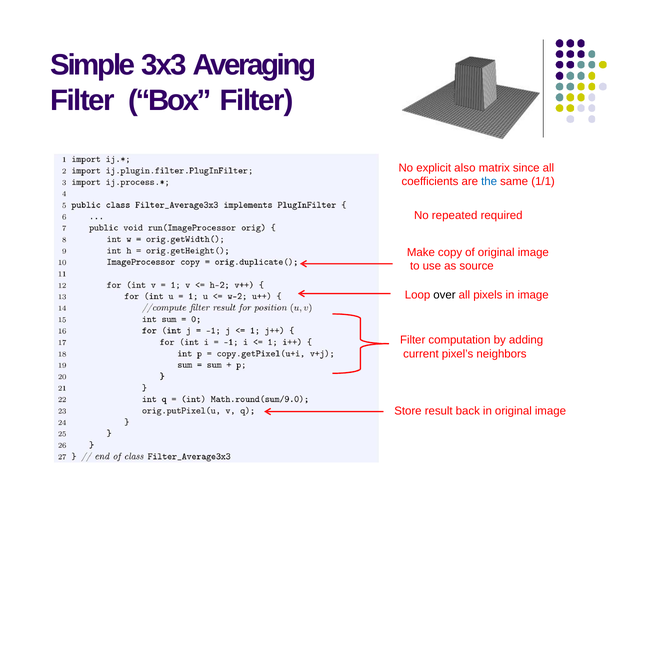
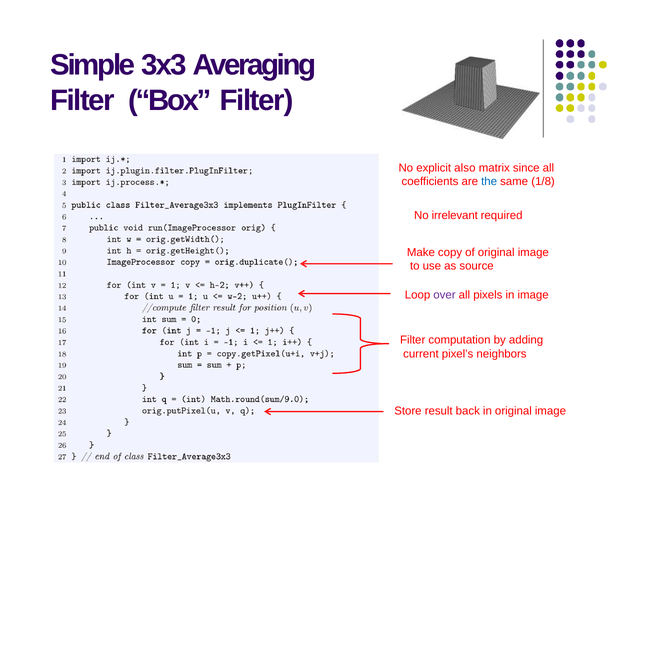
1/1: 1/1 -> 1/8
repeated: repeated -> irrelevant
over colour: black -> purple
